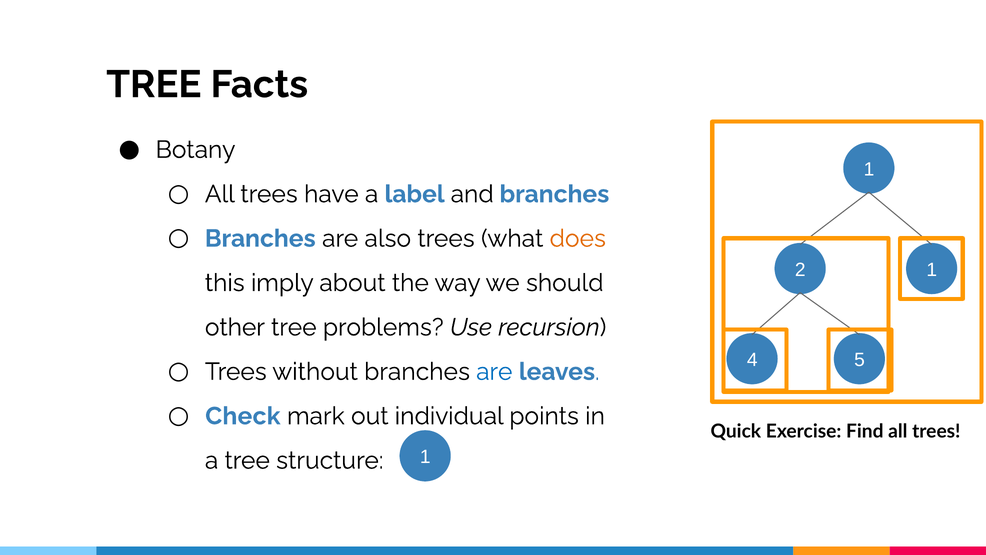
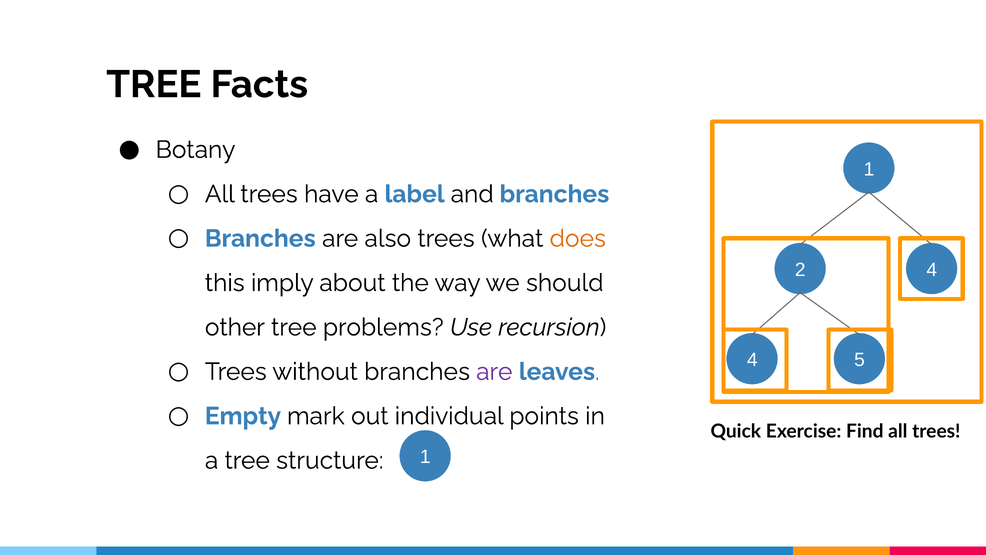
2 1: 1 -> 4
are at (494, 371) colour: blue -> purple
Check: Check -> Empty
